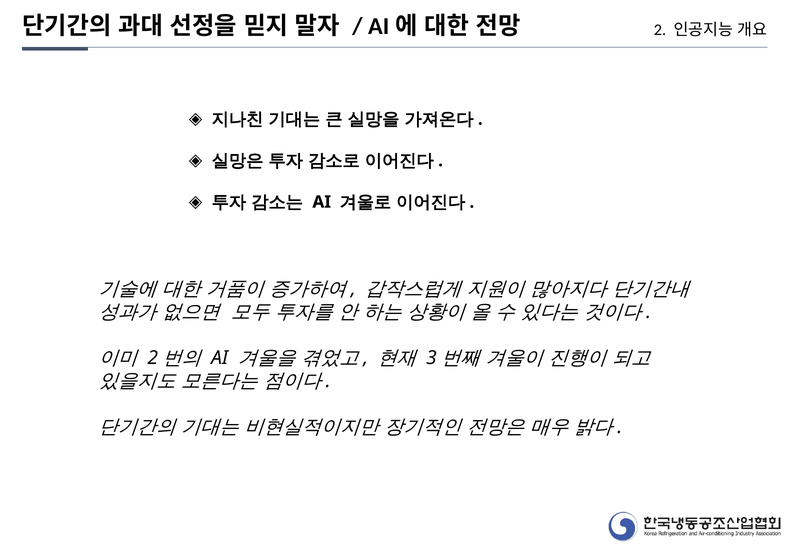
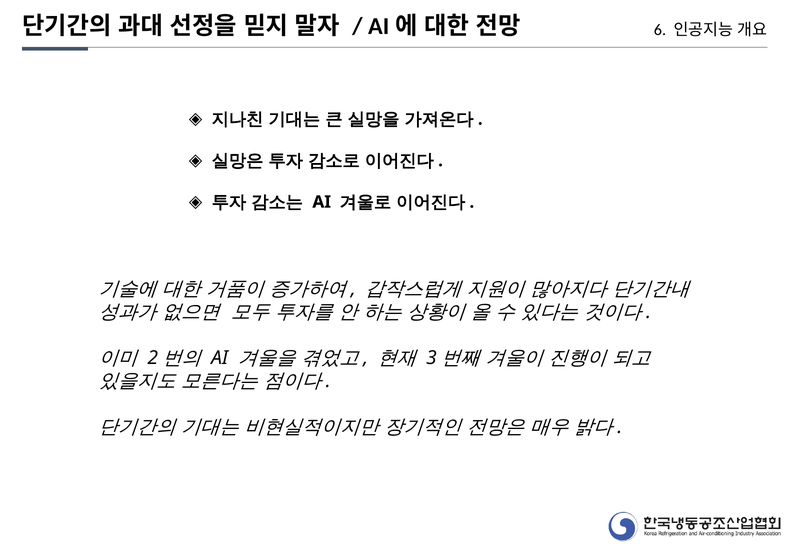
2: 2 -> 6
